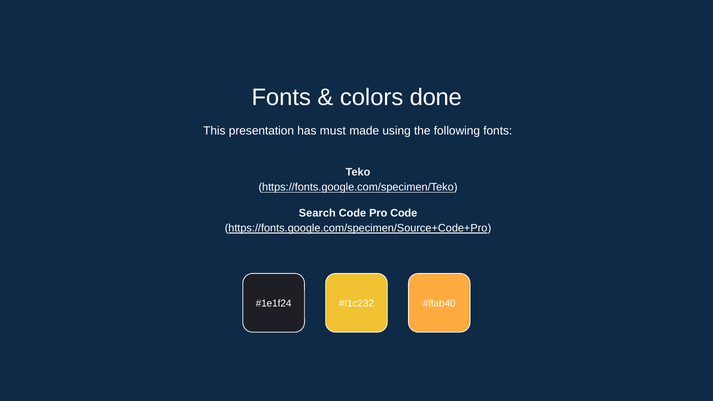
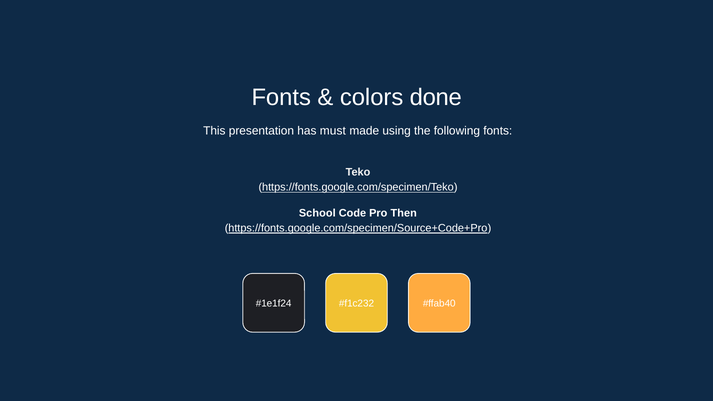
Search: Search -> School
Pro Code: Code -> Then
